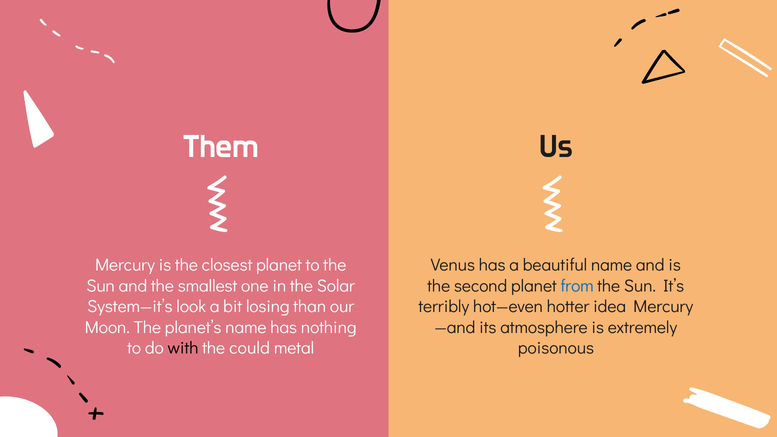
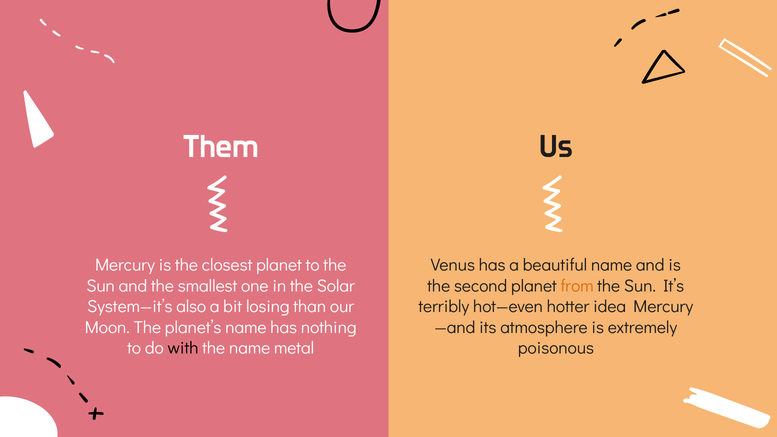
from colour: blue -> orange
look: look -> also
the could: could -> name
